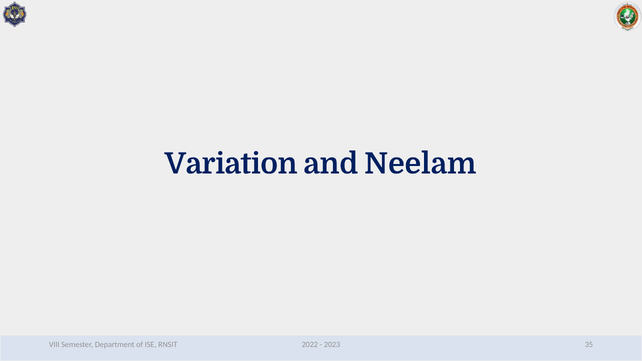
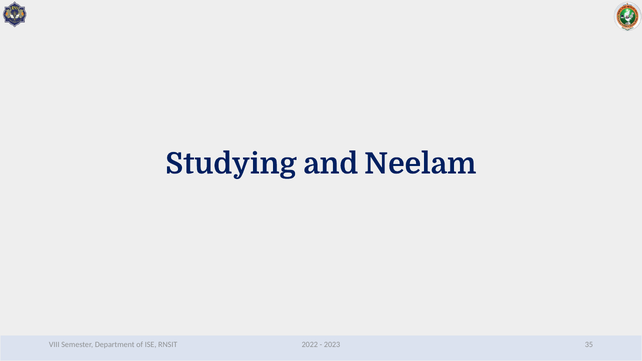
Variation: Variation -> Studying
